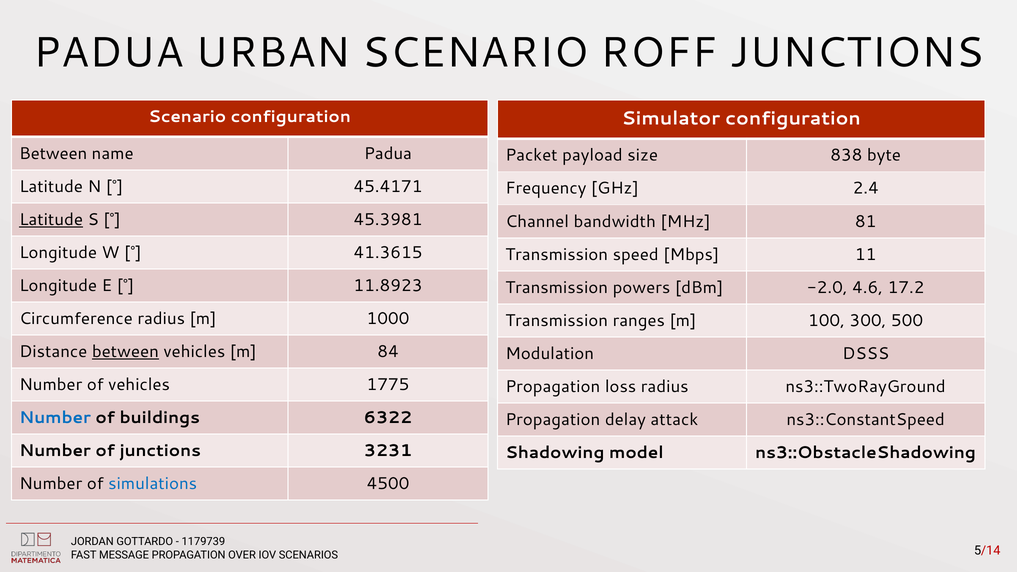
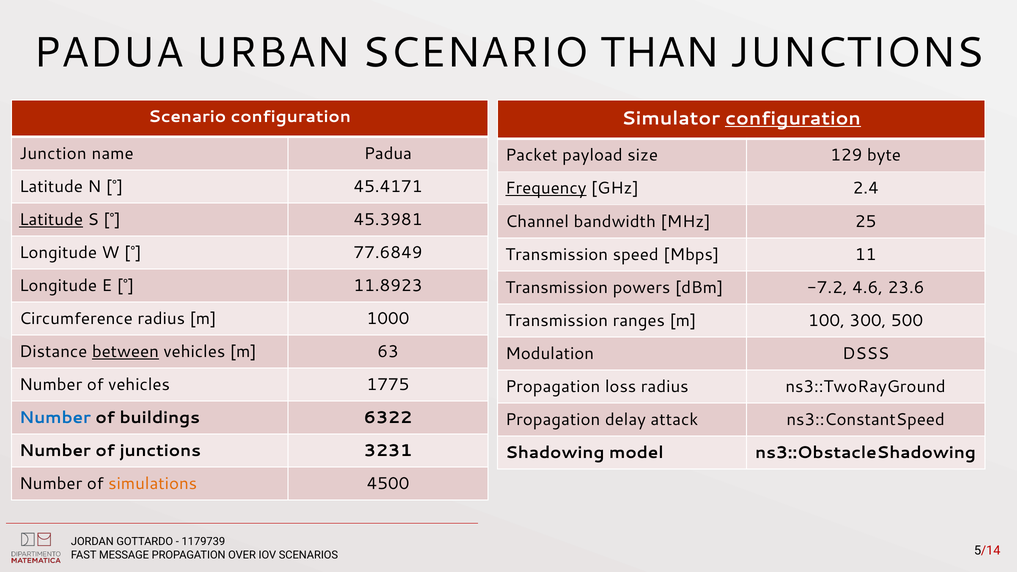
ROFF: ROFF -> THAN
configuration at (793, 118) underline: none -> present
Between at (53, 154): Between -> Junction
838: 838 -> 129
Frequency underline: none -> present
81: 81 -> 25
41.3615: 41.3615 -> 77.6849
-2.0: -2.0 -> -7.2
17.2: 17.2 -> 23.6
84: 84 -> 63
simulations colour: blue -> orange
